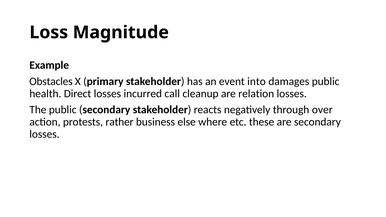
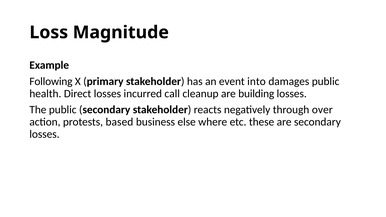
Obstacles: Obstacles -> Following
relation: relation -> building
rather: rather -> based
